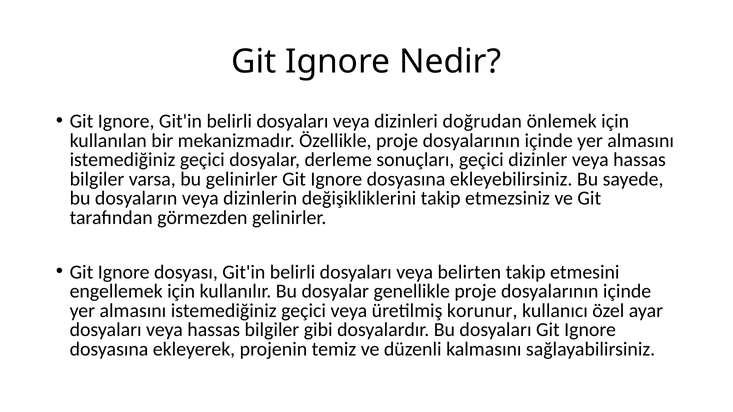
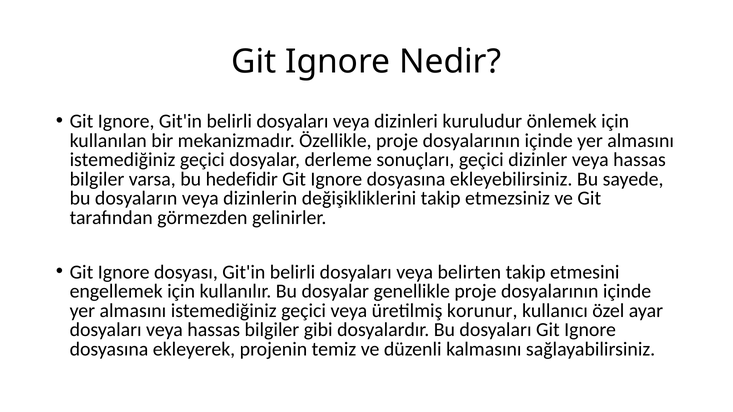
doğrudan: doğrudan -> kuruludur
bu gelinirler: gelinirler -> hedefidir
